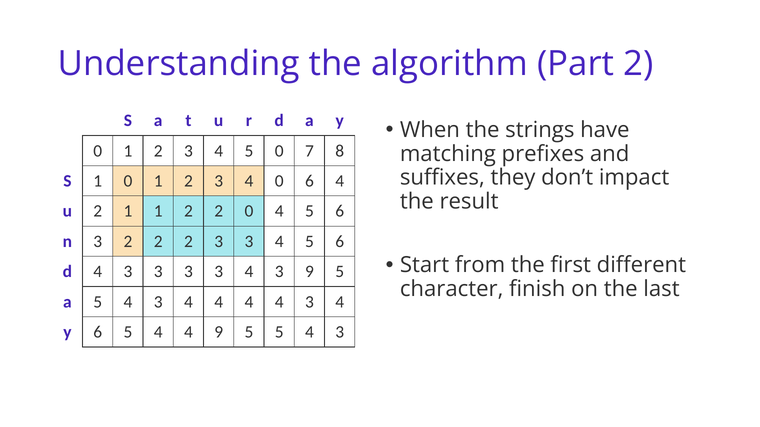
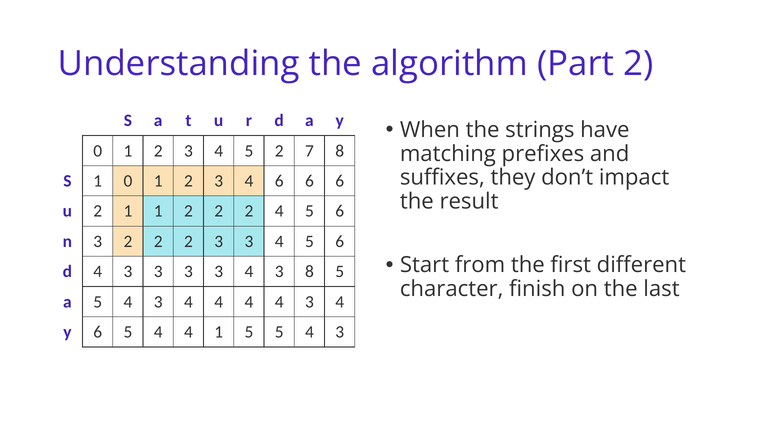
5 0: 0 -> 2
4 0: 0 -> 6
4 at (340, 181): 4 -> 6
1 2 2 0: 0 -> 2
3 9: 9 -> 8
4 9: 9 -> 1
